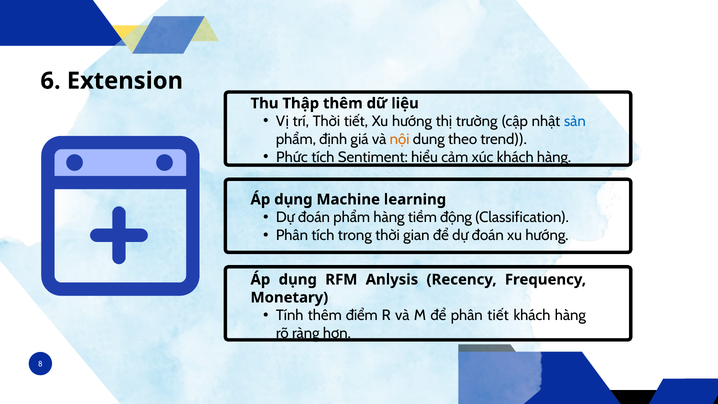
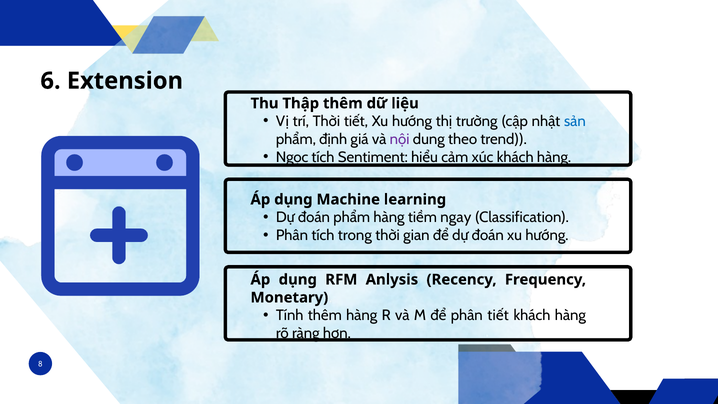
nội colour: orange -> purple
Phức: Phức -> Ngọc
động: động -> ngay
thêm điểm: điểm -> hàng
